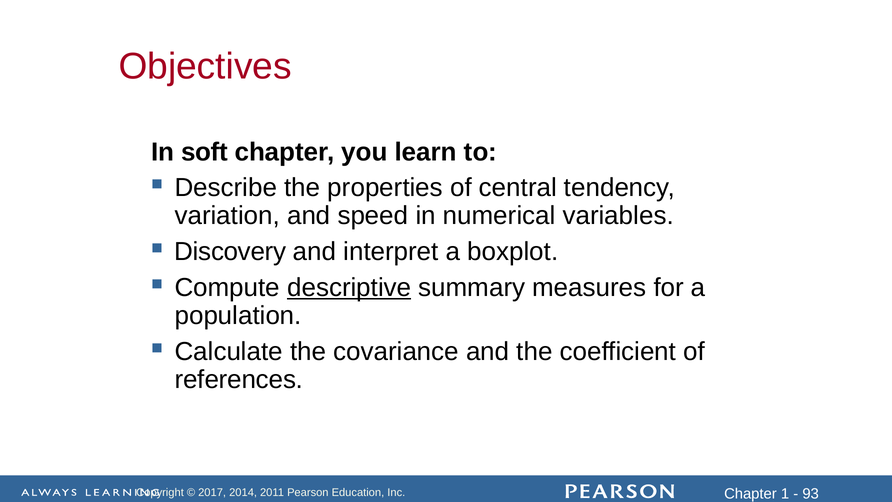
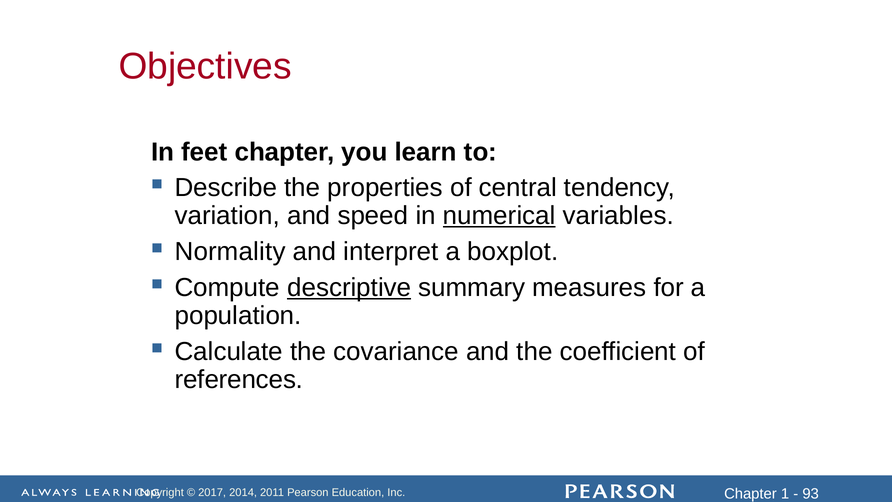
soft: soft -> feet
numerical underline: none -> present
Discovery: Discovery -> Normality
